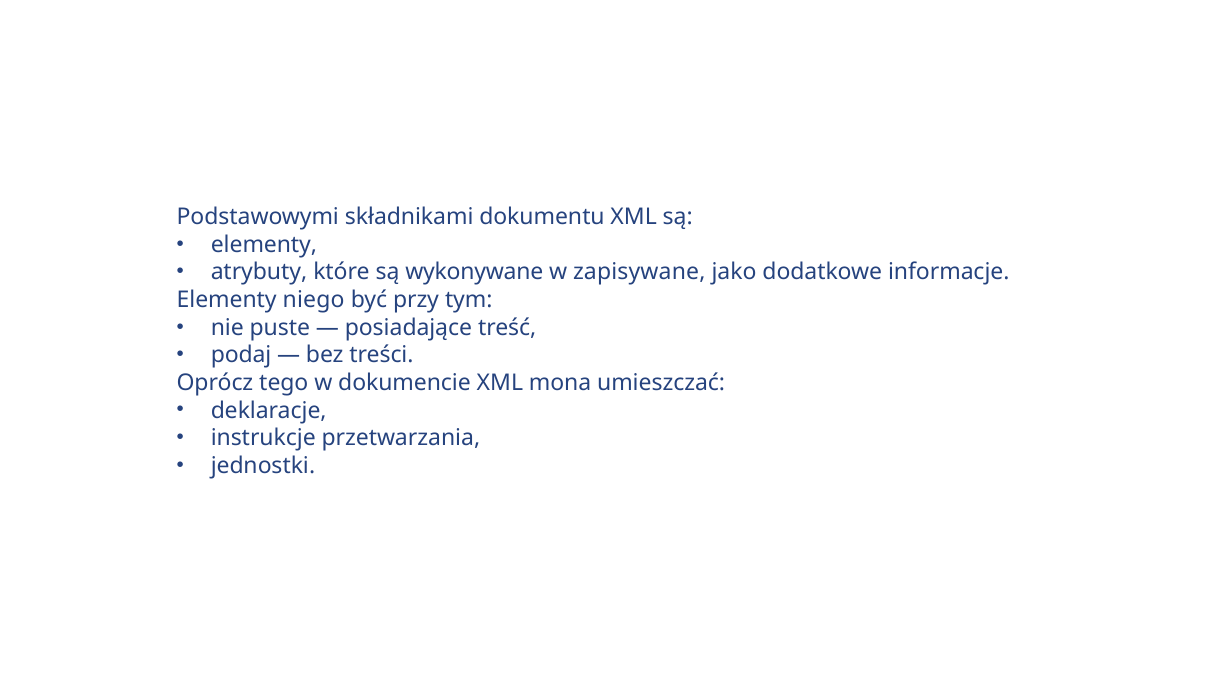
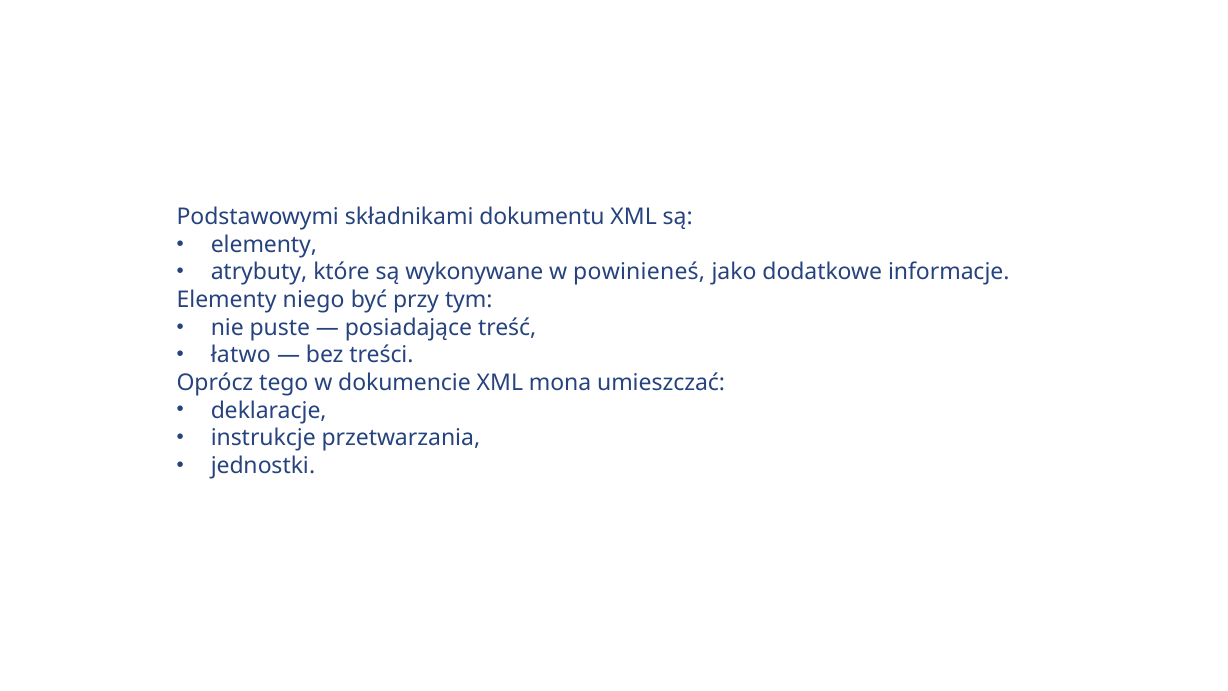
zapisywane: zapisywane -> powinieneś
podaj: podaj -> łatwo
